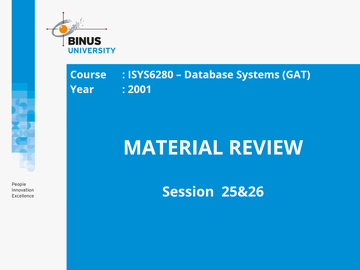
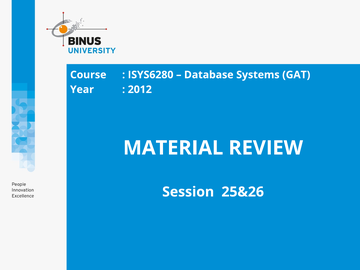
2001: 2001 -> 2012
